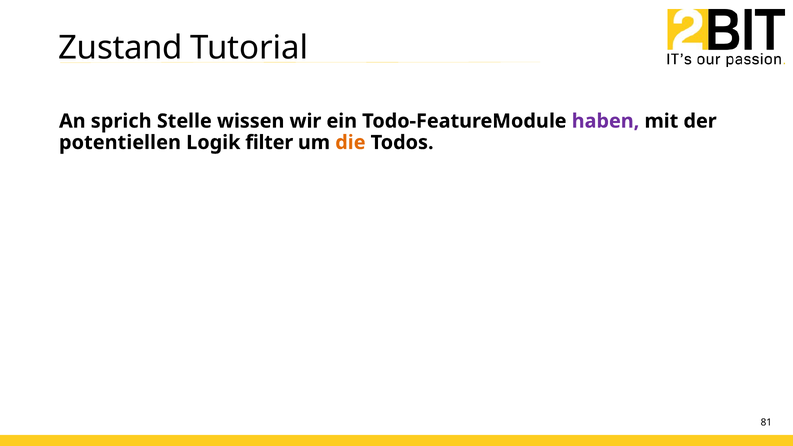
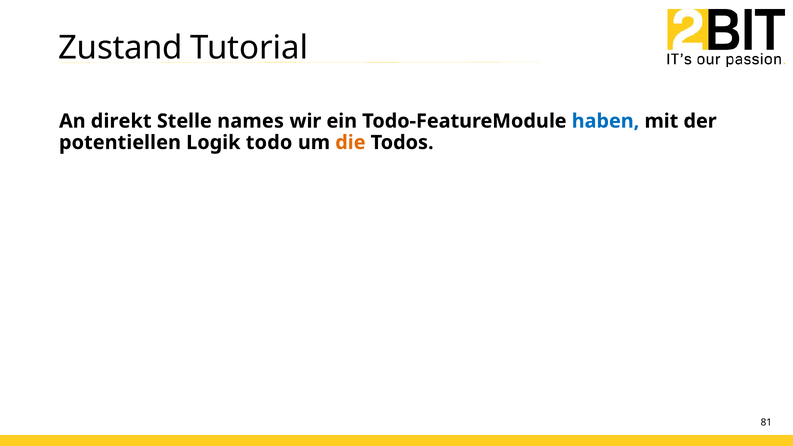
sprich: sprich -> direkt
wissen: wissen -> names
haben colour: purple -> blue
filter: filter -> todo
